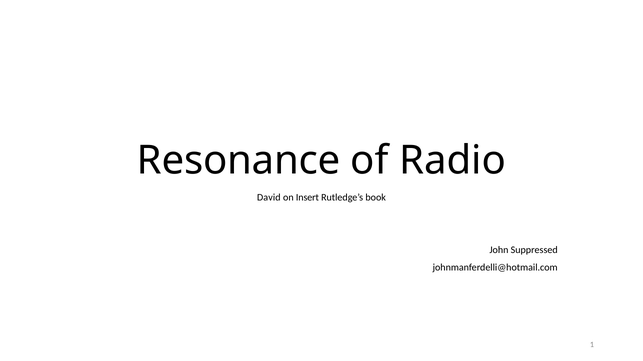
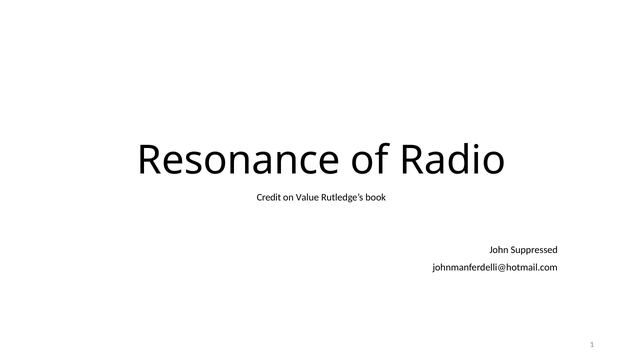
David: David -> Credit
Insert: Insert -> Value
